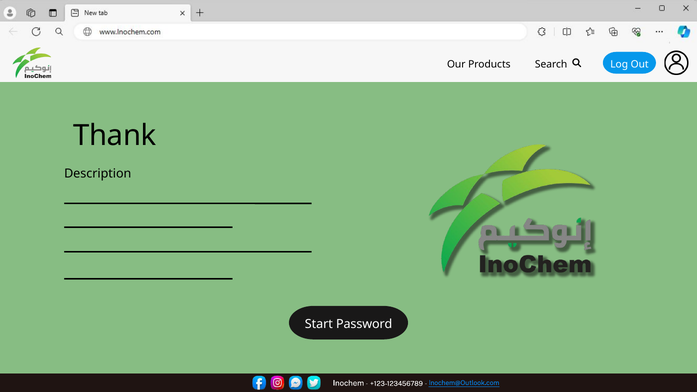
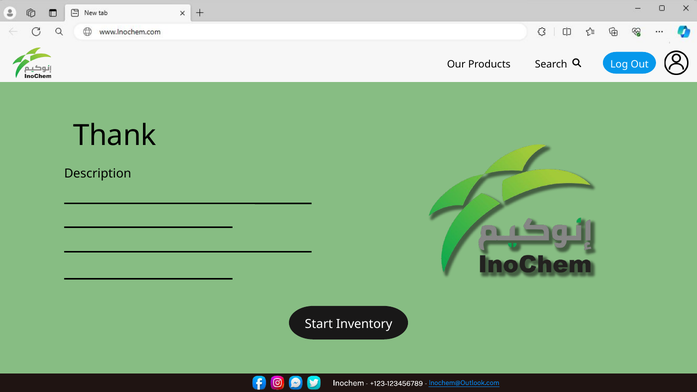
Password: Password -> Inventory
